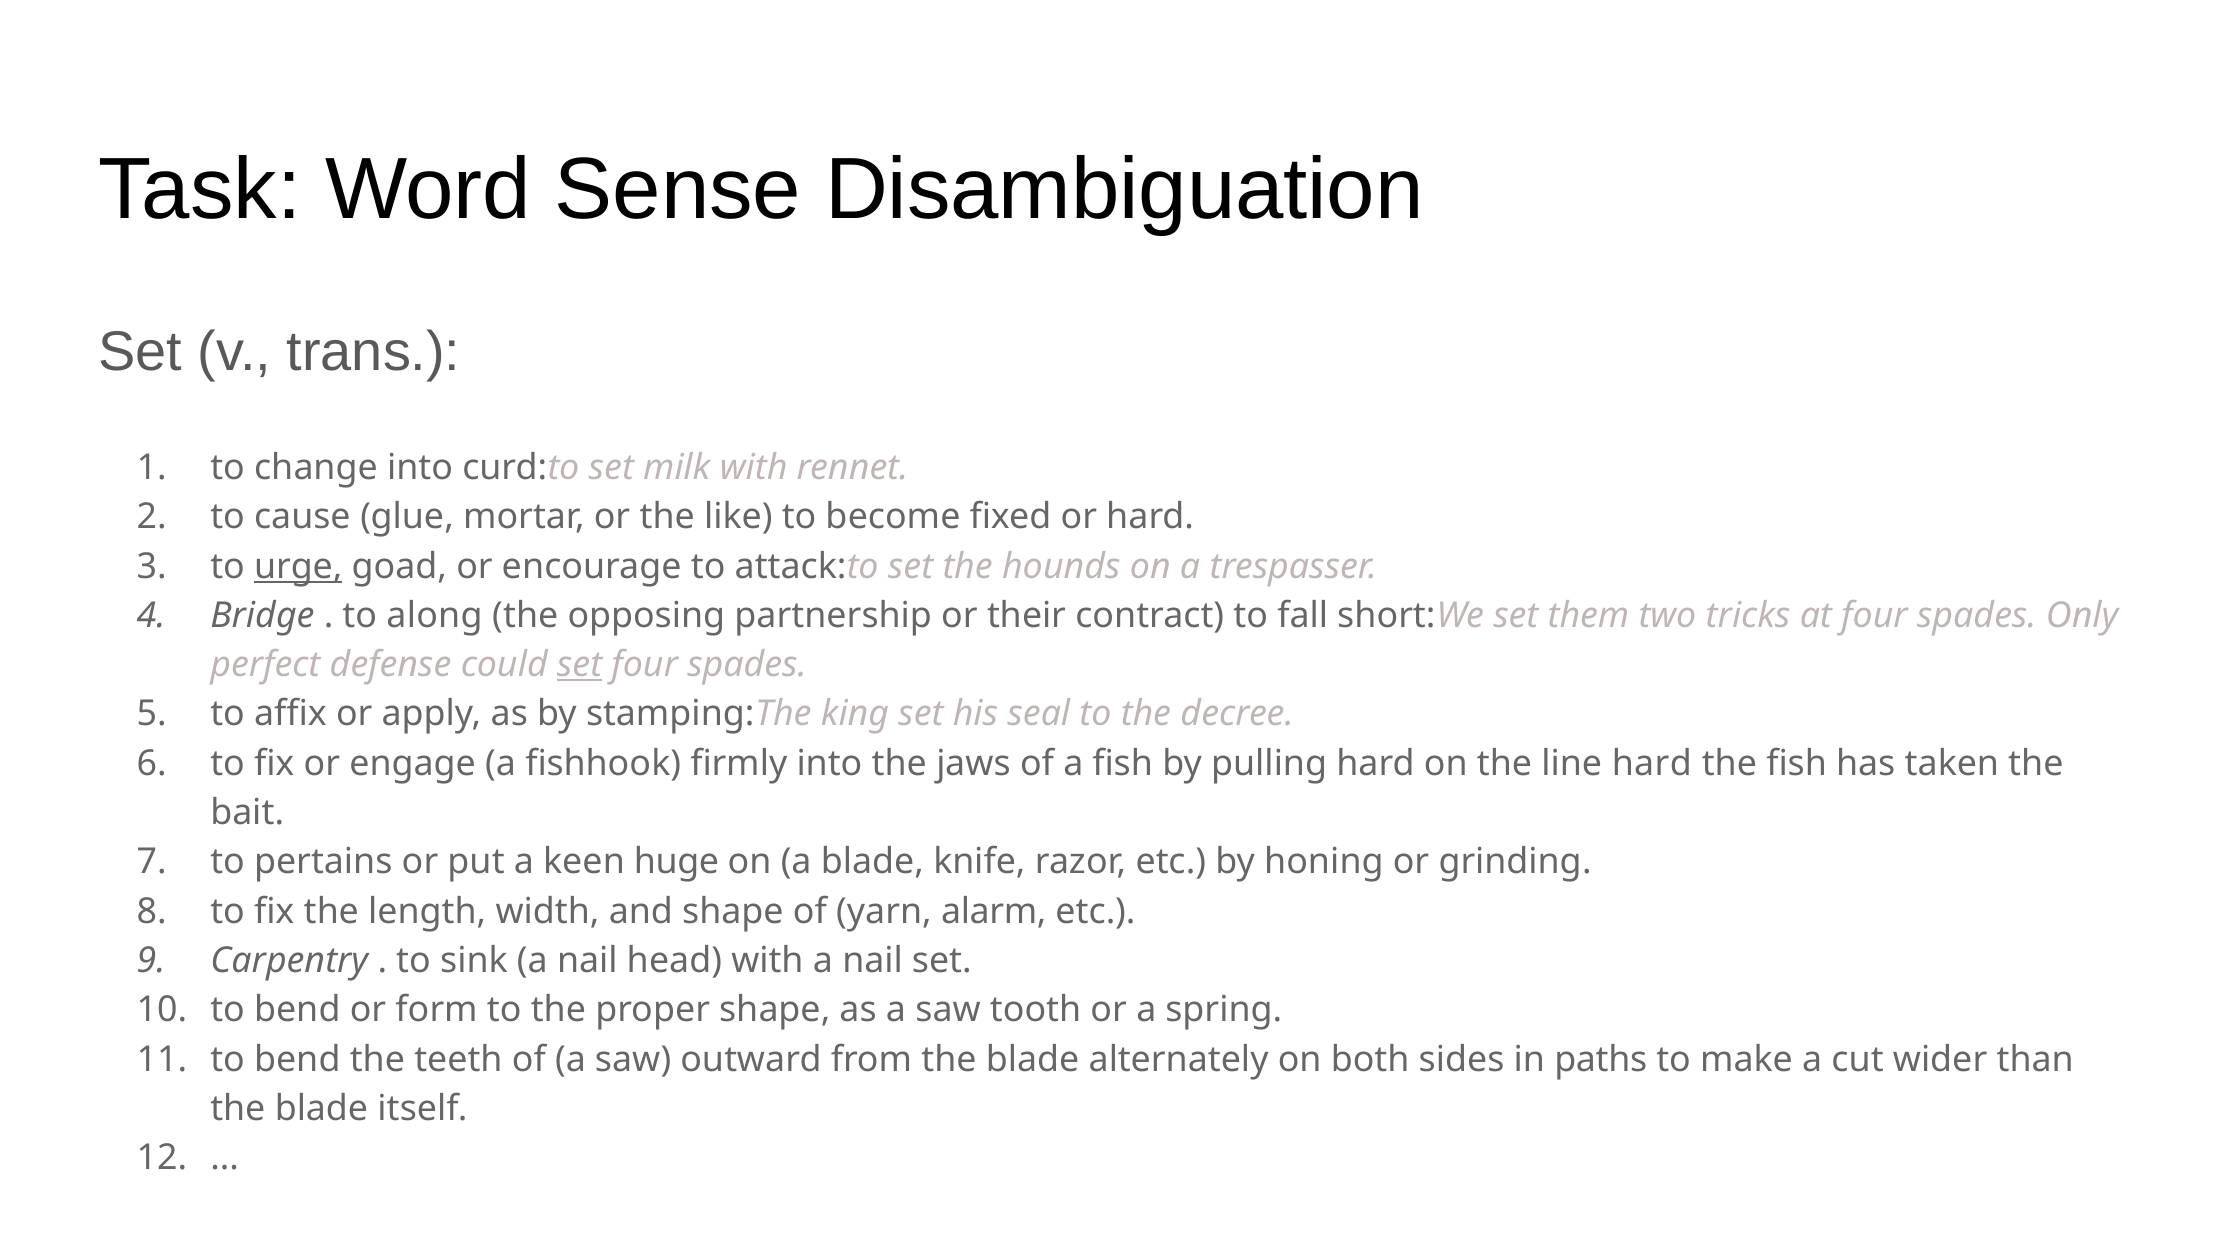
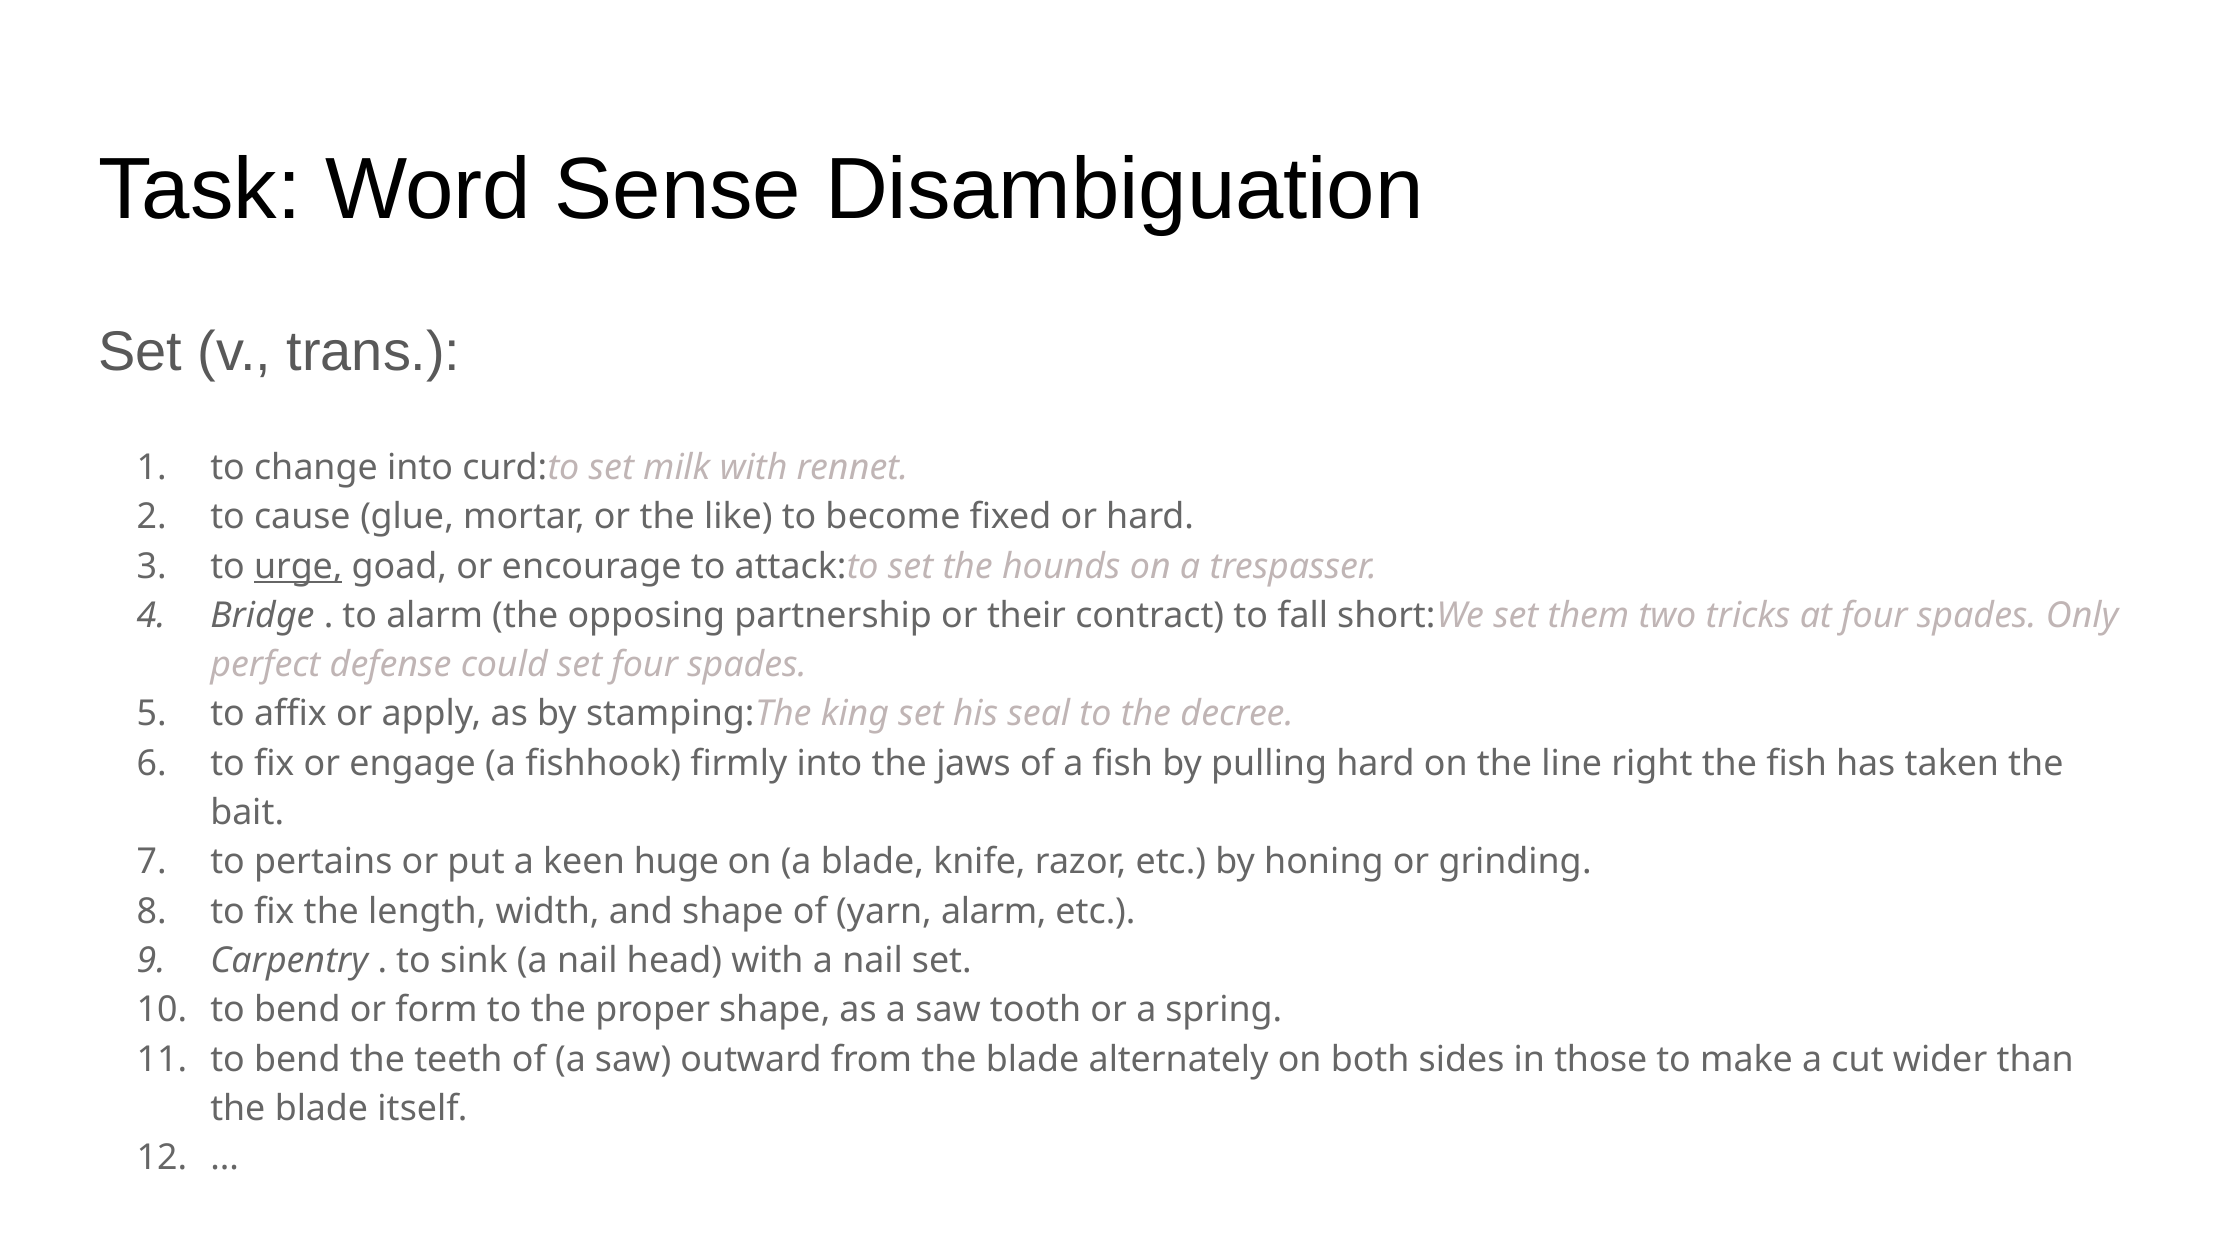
to along: along -> alarm
set at (580, 665) underline: present -> none
line hard: hard -> right
paths: paths -> those
